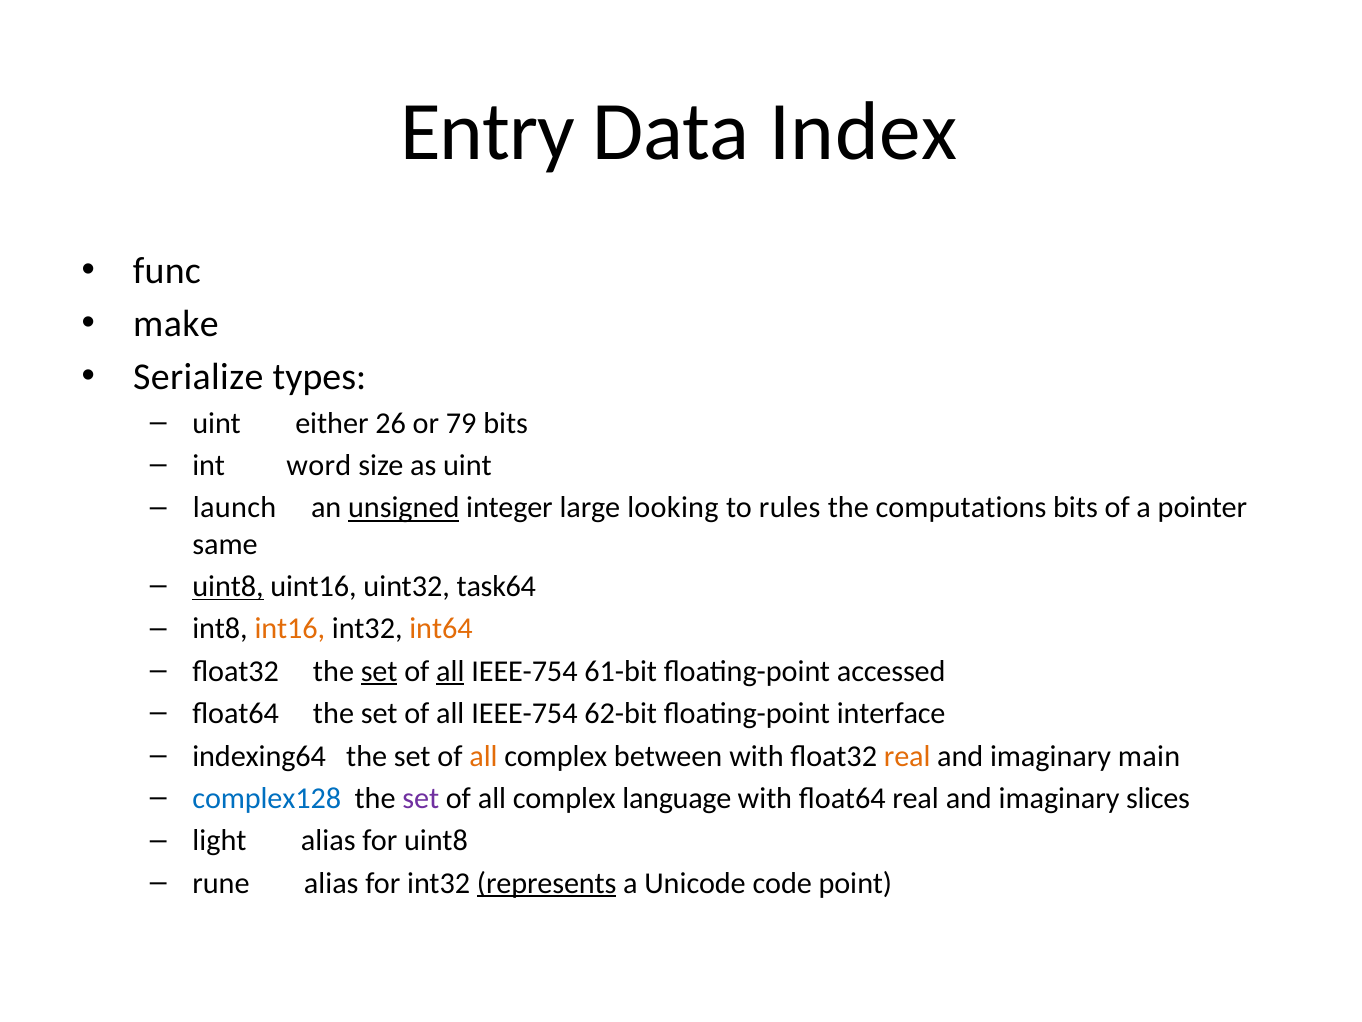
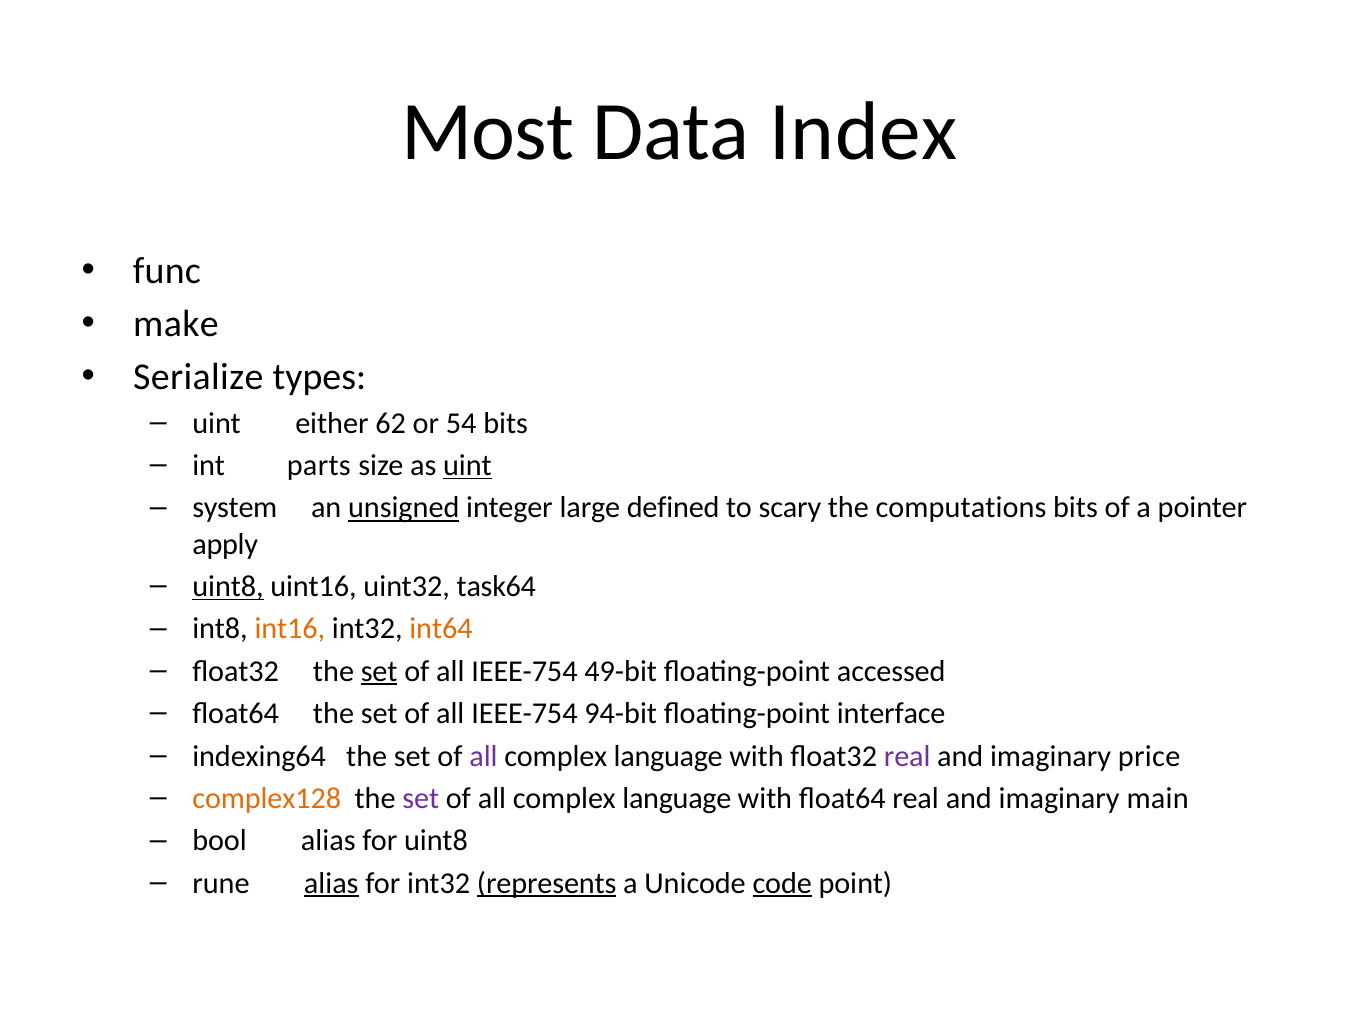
Entry: Entry -> Most
26: 26 -> 62
79: 79 -> 54
word: word -> parts
uint at (467, 465) underline: none -> present
launch: launch -> system
looking: looking -> defined
rules: rules -> scary
same: same -> apply
all at (450, 671) underline: present -> none
61-bit: 61-bit -> 49-bit
62-bit: 62-bit -> 94-bit
all at (483, 756) colour: orange -> purple
between at (668, 756): between -> language
real at (907, 756) colour: orange -> purple
main: main -> price
complex128 colour: blue -> orange
slices: slices -> main
light: light -> bool
alias at (331, 883) underline: none -> present
code underline: none -> present
